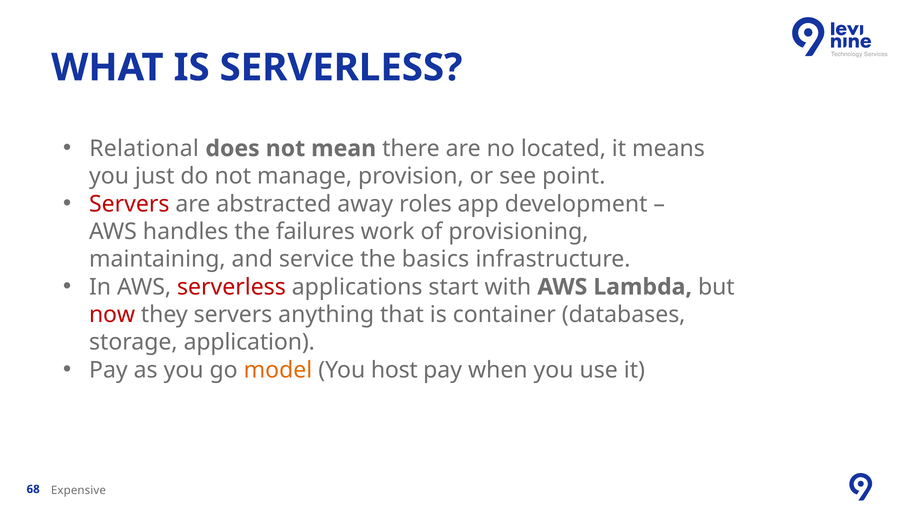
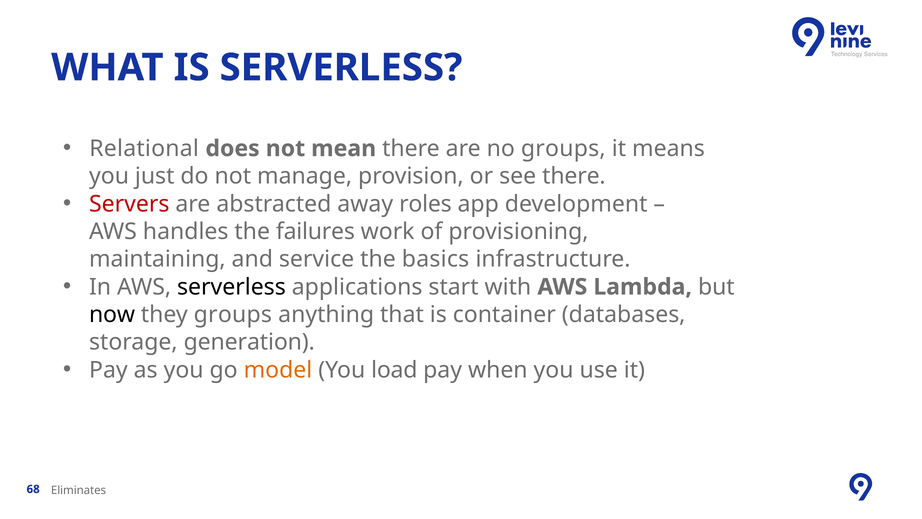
no located: located -> groups
see point: point -> there
serverless at (231, 287) colour: red -> black
now colour: red -> black
they servers: servers -> groups
application: application -> generation
host: host -> load
Expensive: Expensive -> Eliminates
